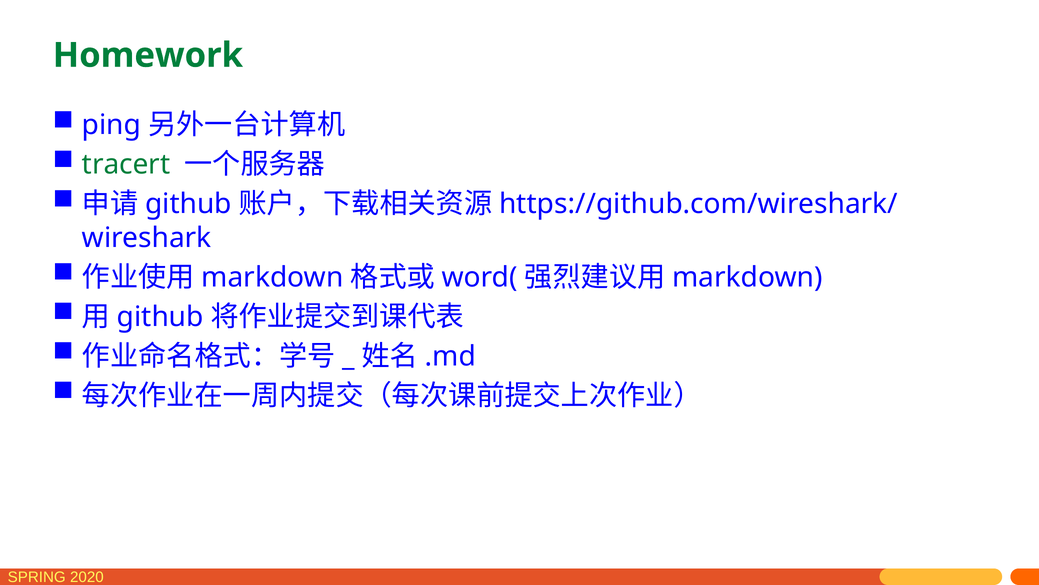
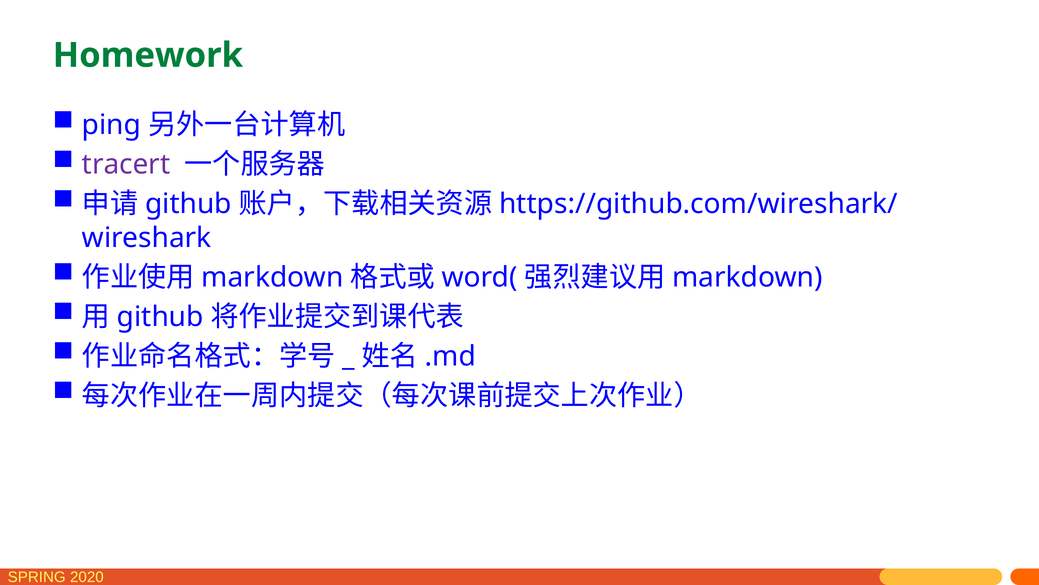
tracert colour: green -> purple
